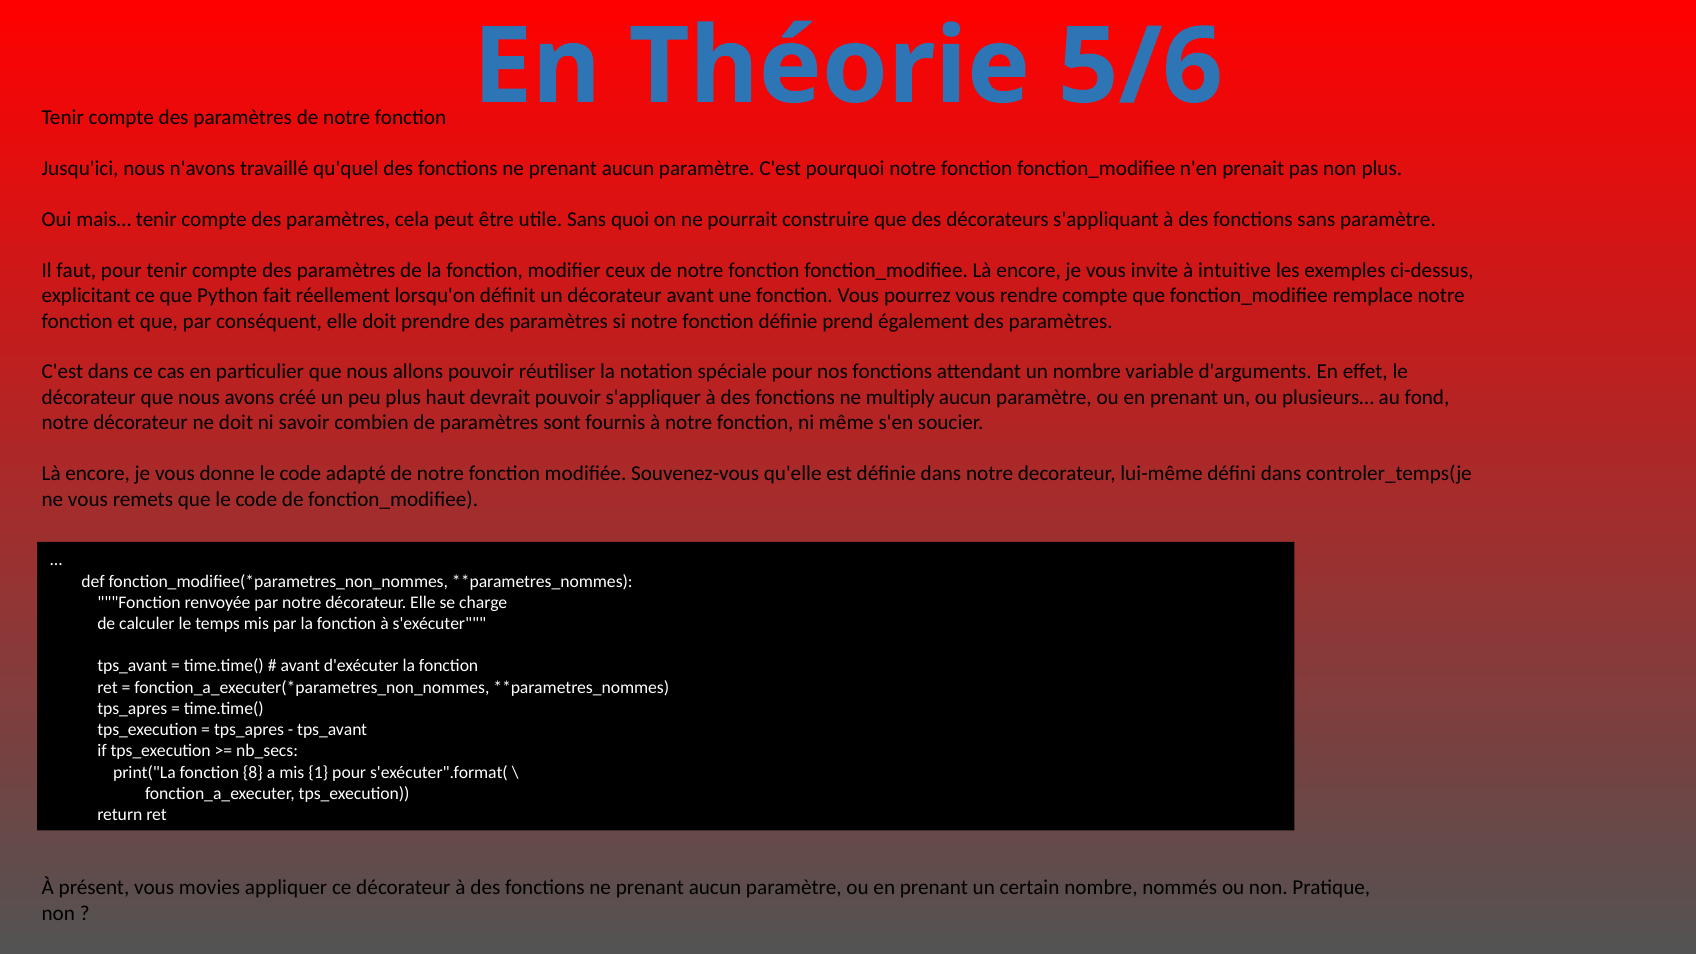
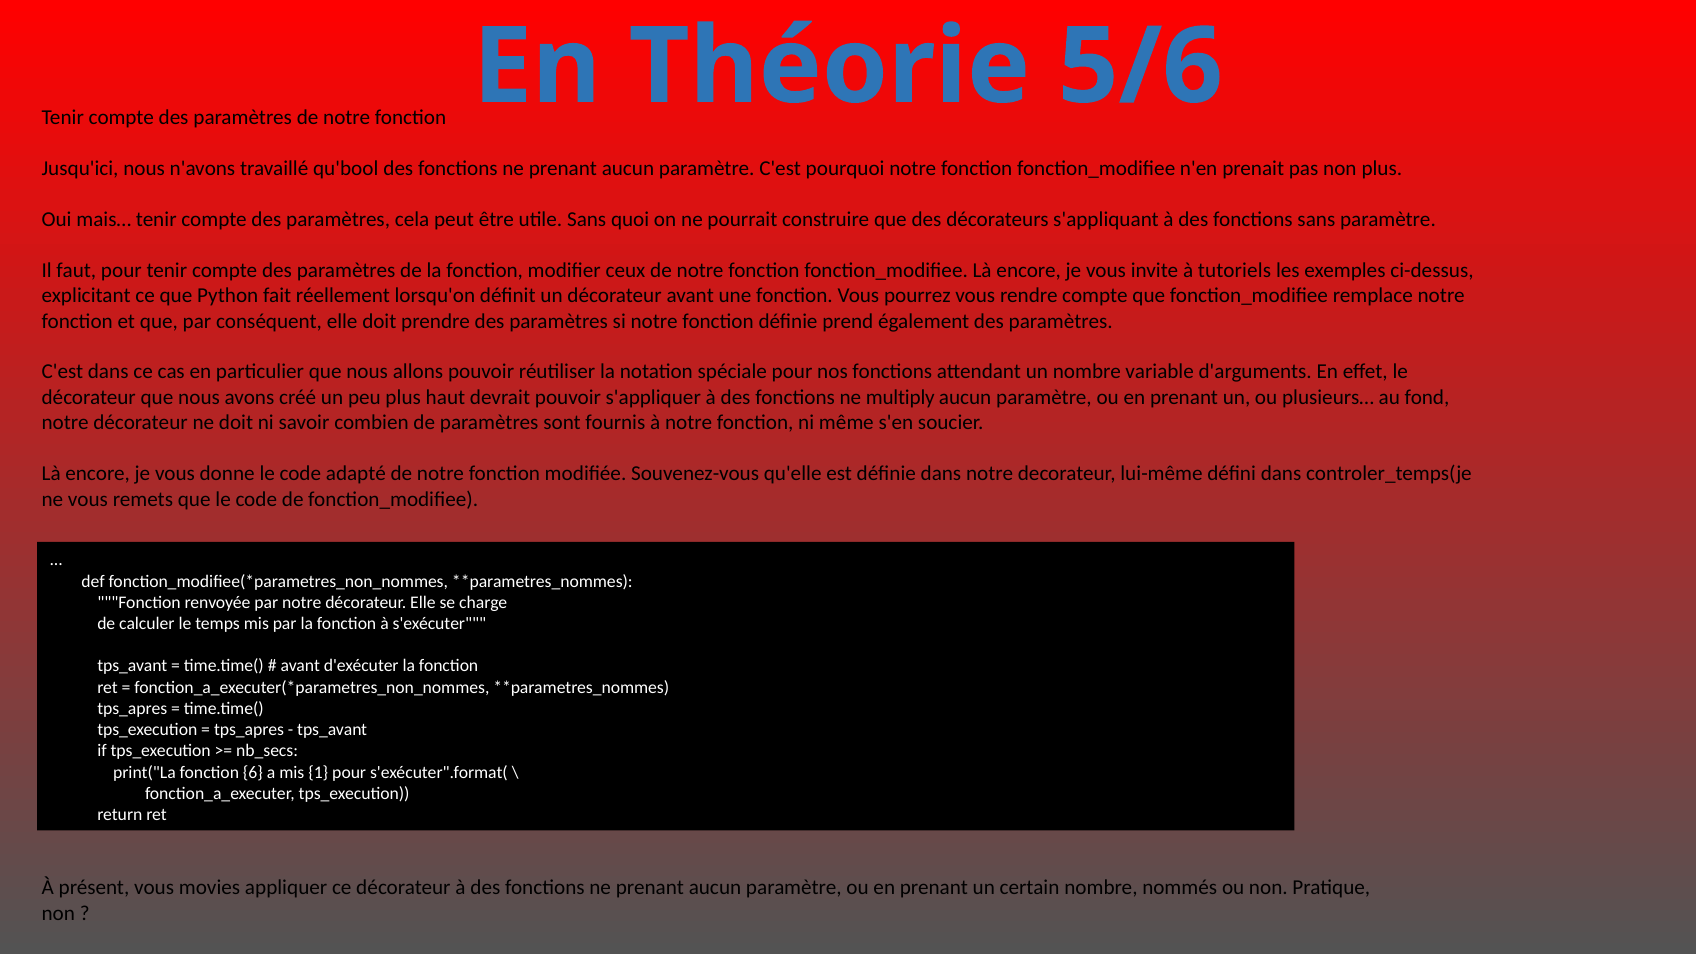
qu'quel: qu'quel -> qu'bool
intuitive: intuitive -> tutoriels
8: 8 -> 6
